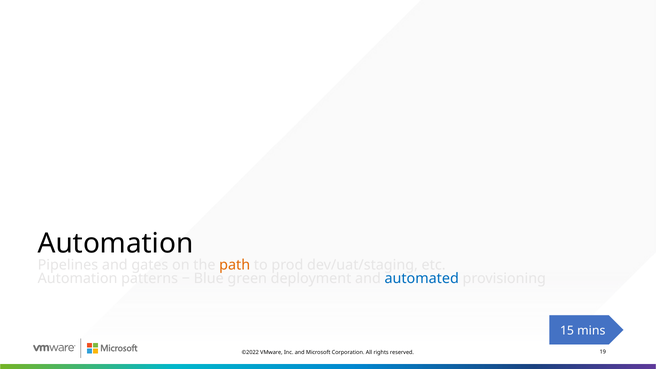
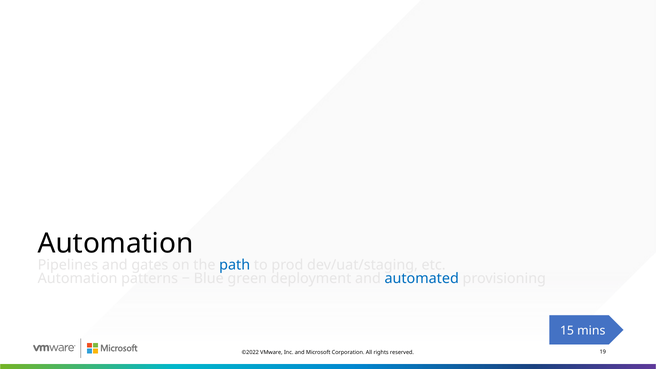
path colour: orange -> blue
